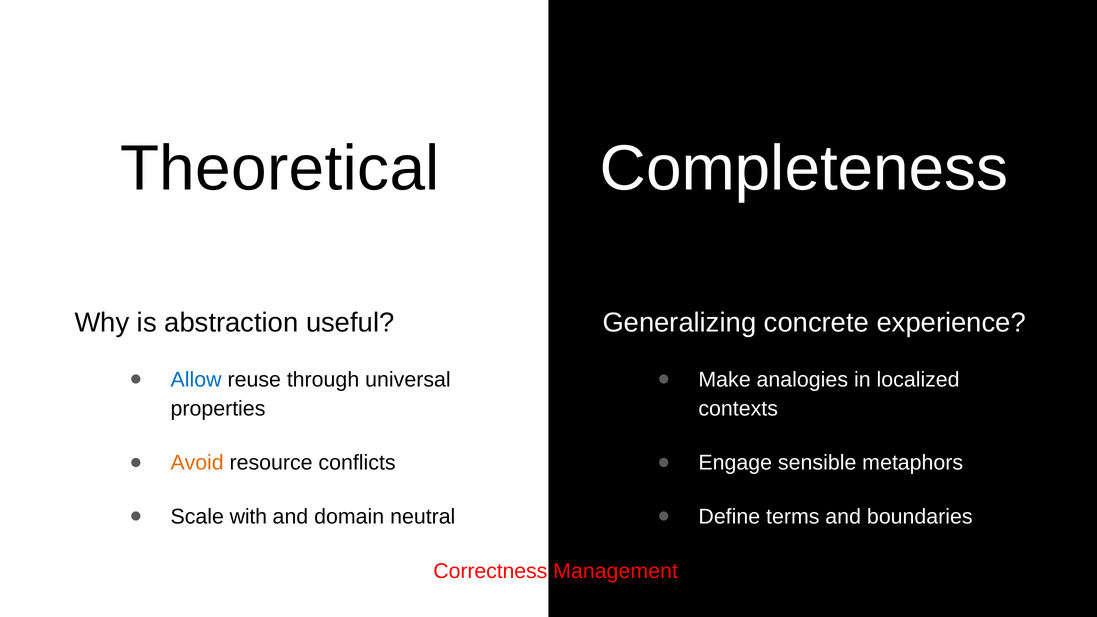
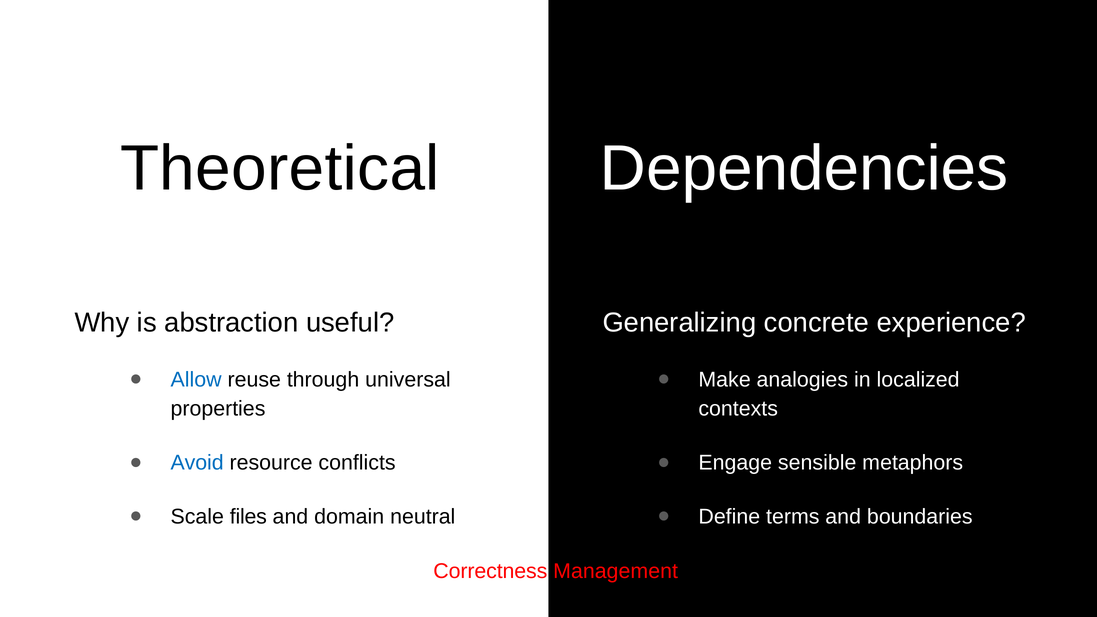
Completeness at (804, 169): Completeness -> Dependencies
Avoid colour: orange -> blue
with: with -> files
